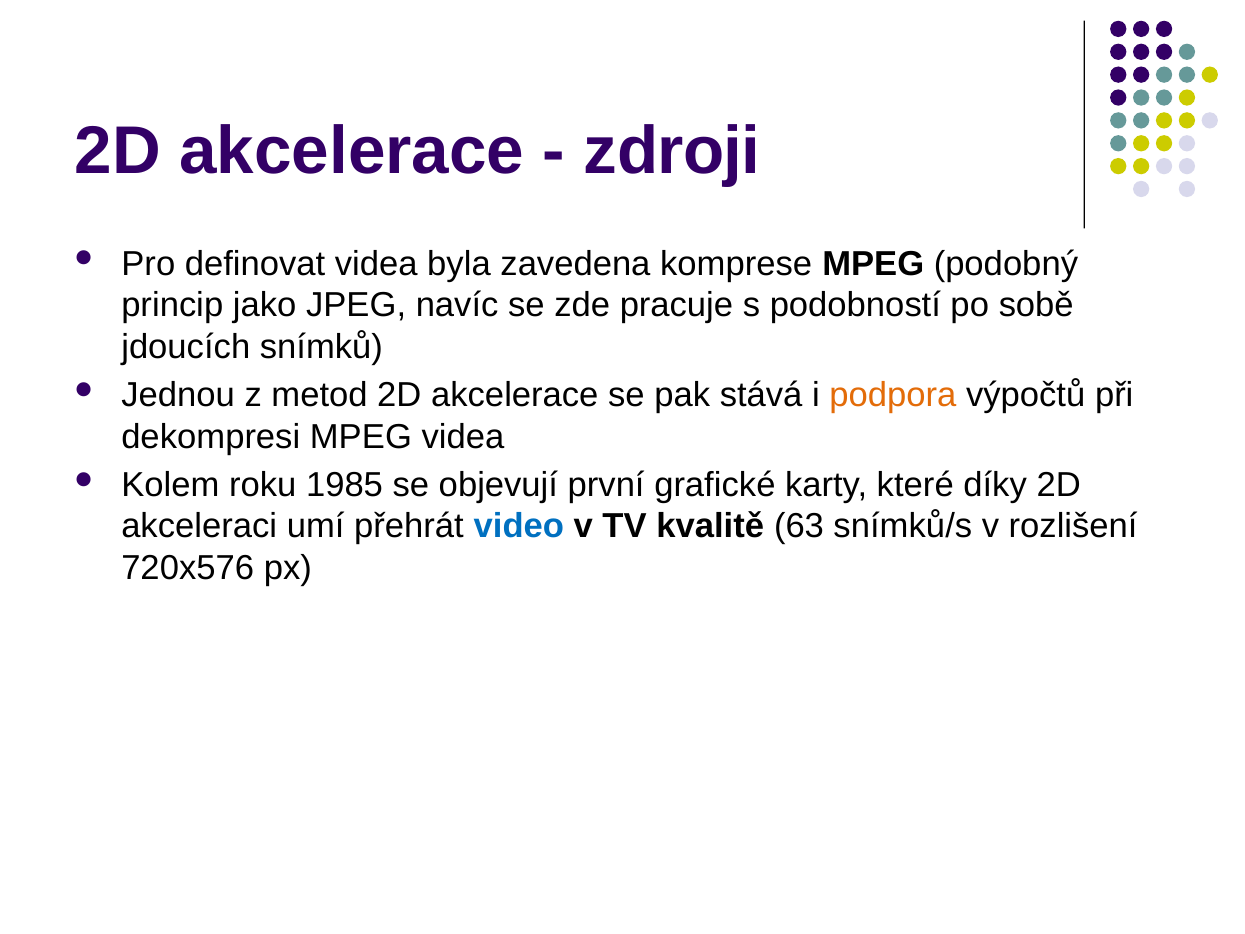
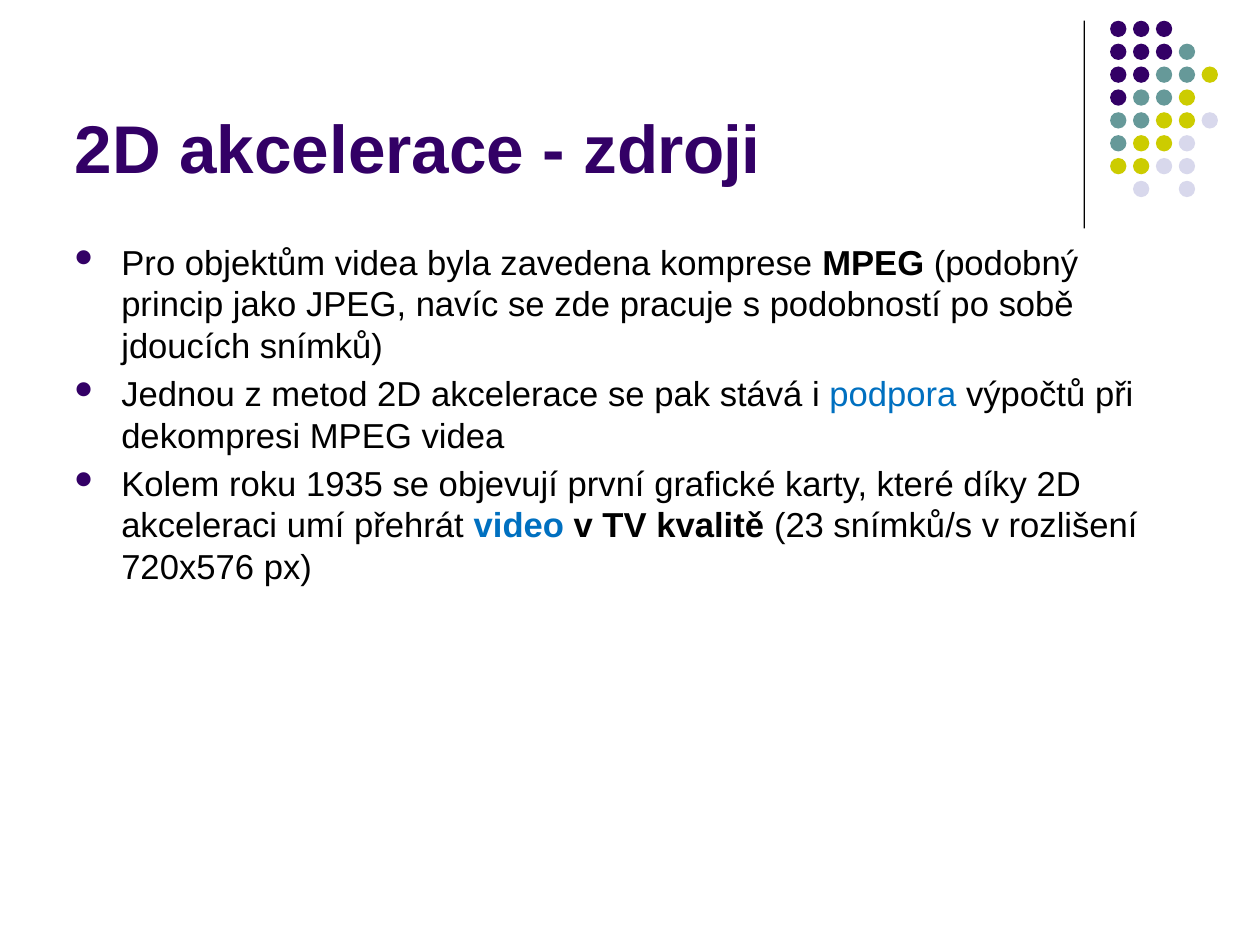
definovat: definovat -> objektům
podpora colour: orange -> blue
1985: 1985 -> 1935
63: 63 -> 23
